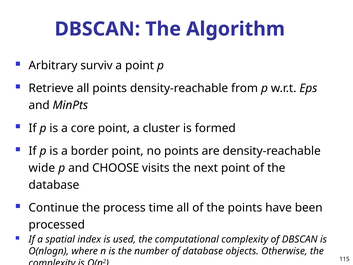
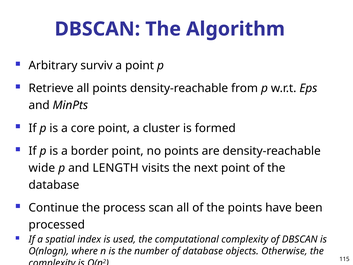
CHOOSE: CHOOSE -> LENGTH
time: time -> scan
